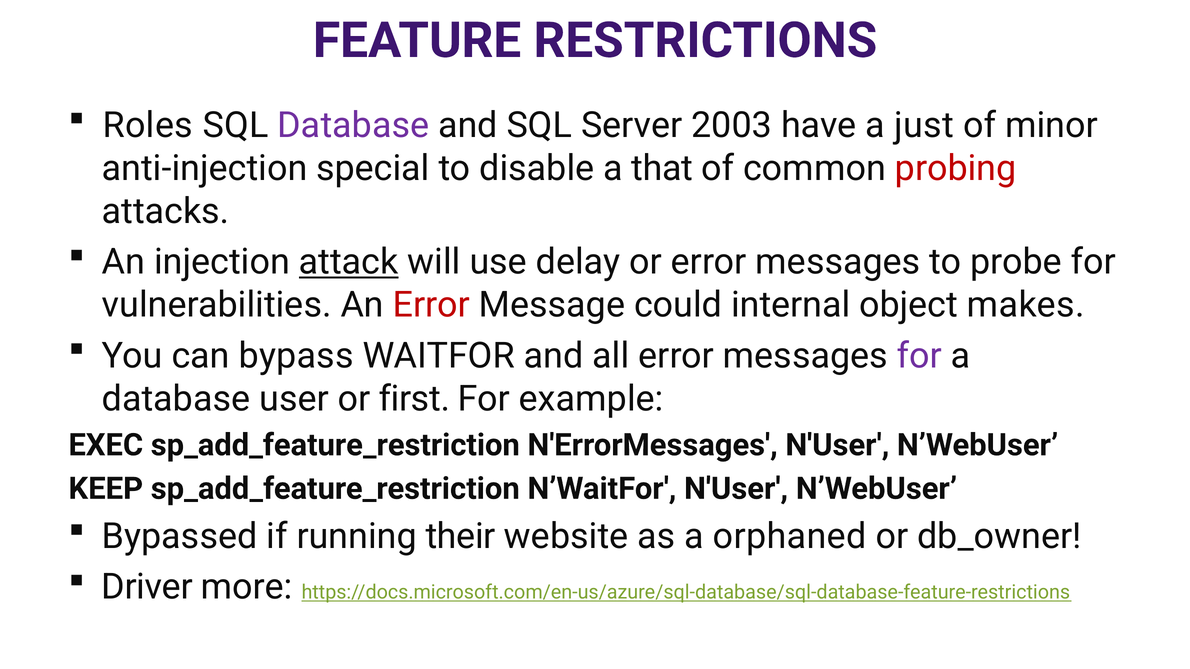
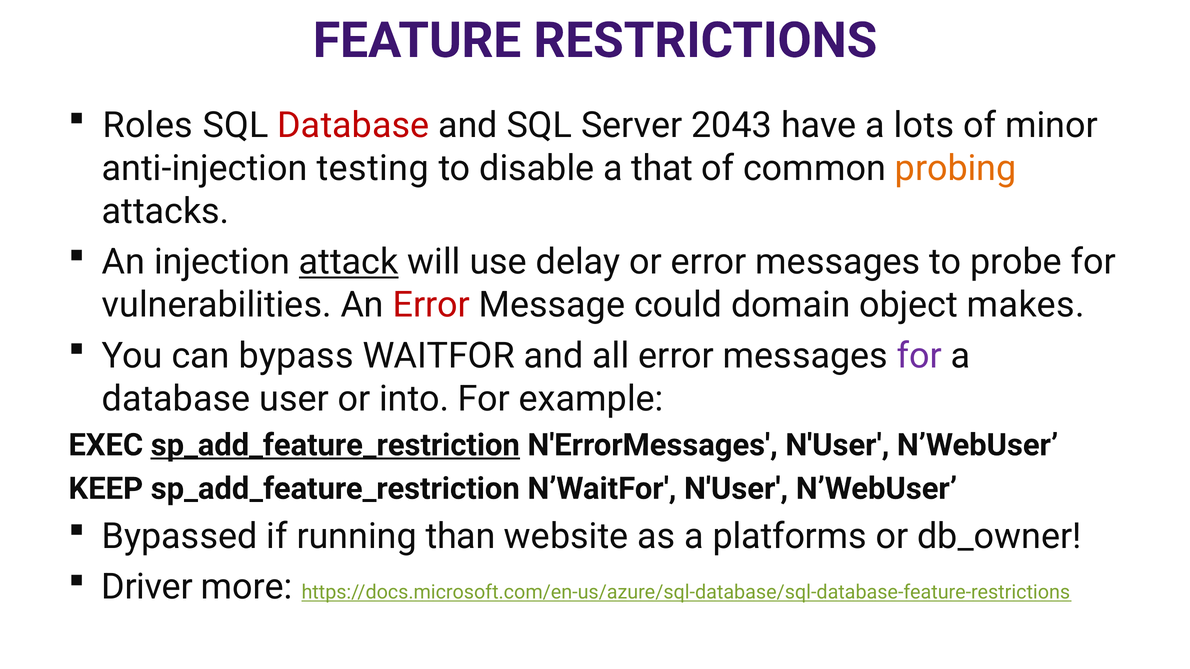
Database at (353, 125) colour: purple -> red
2003: 2003 -> 2043
just: just -> lots
special: special -> testing
probing colour: red -> orange
internal: internal -> domain
first: first -> into
sp_add_feature_restriction at (335, 445) underline: none -> present
their: their -> than
orphaned: orphaned -> platforms
